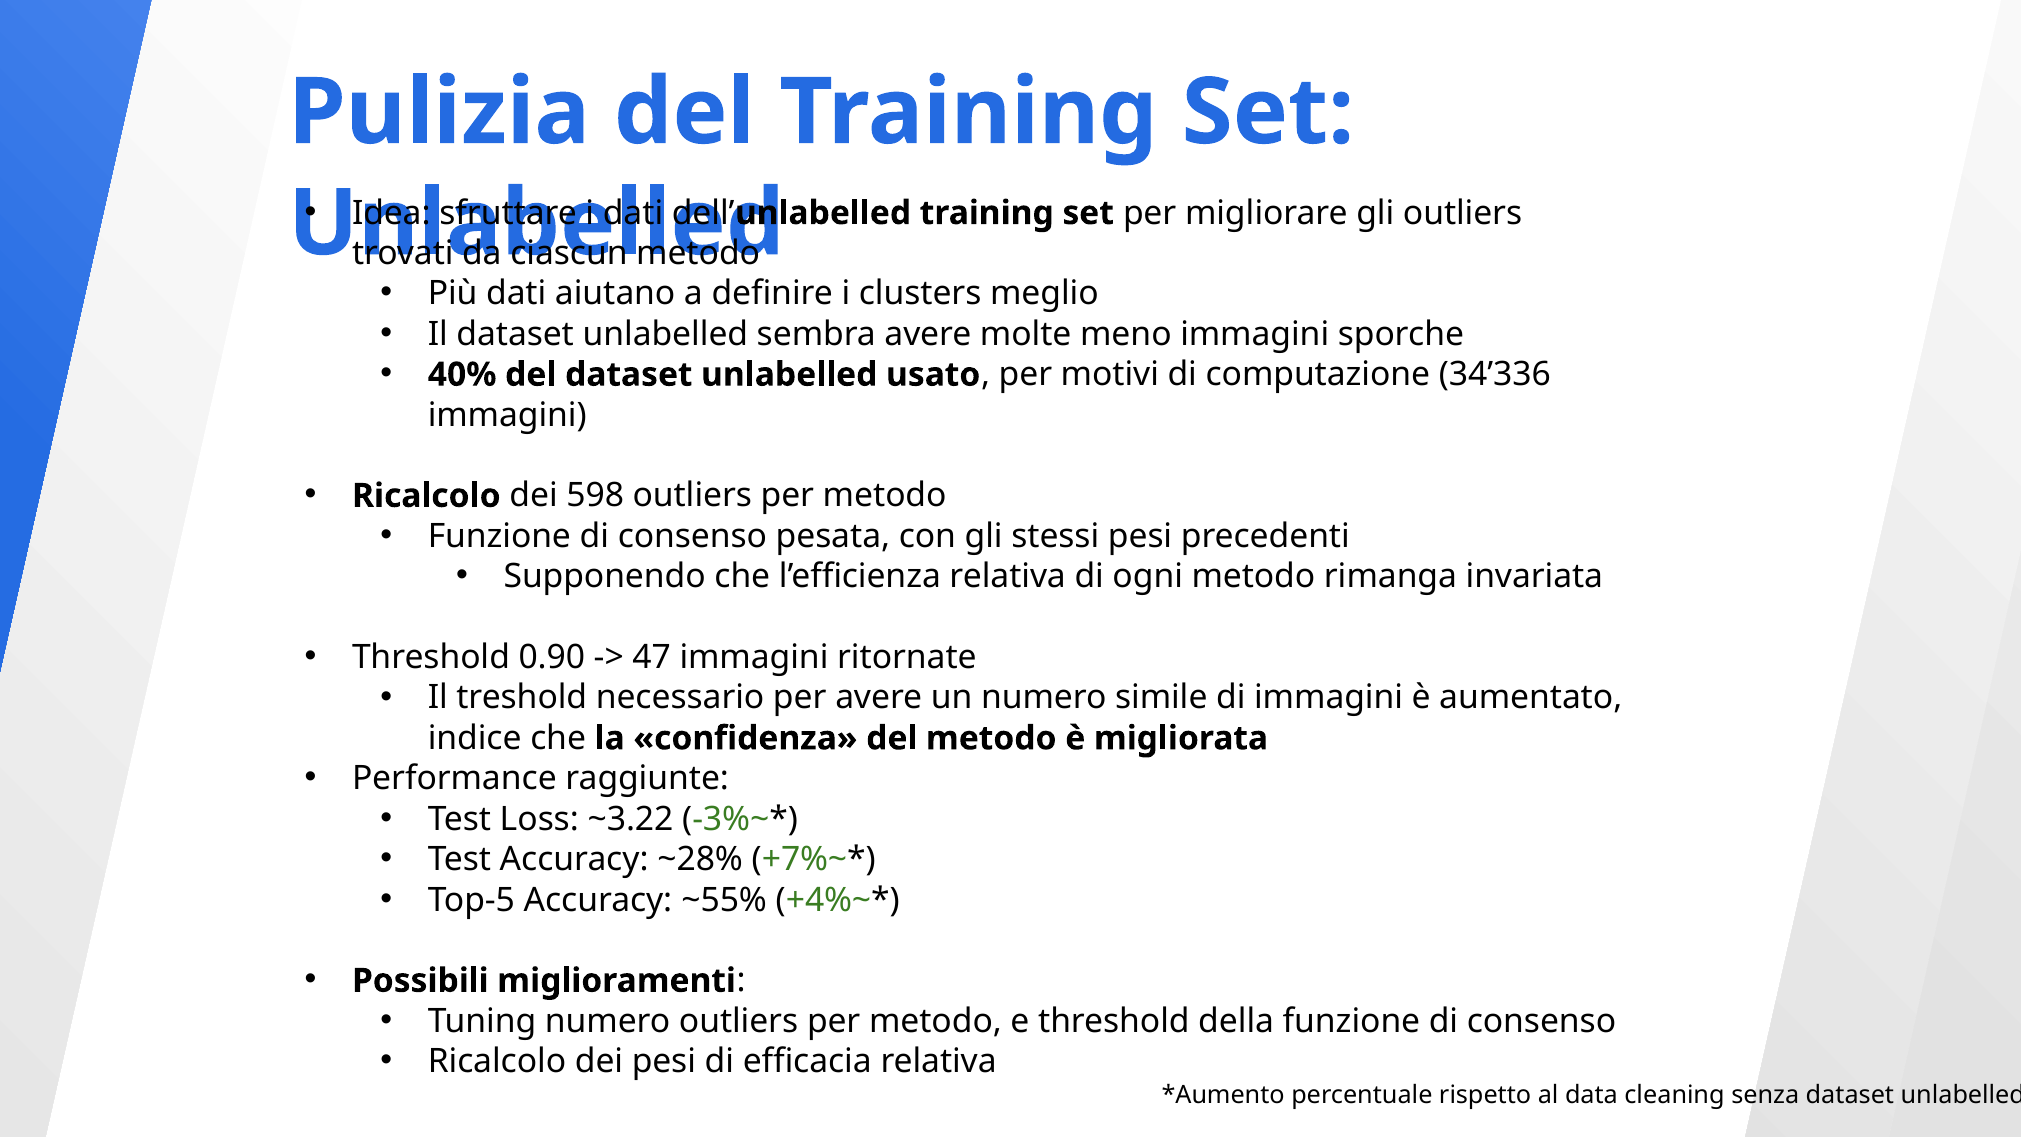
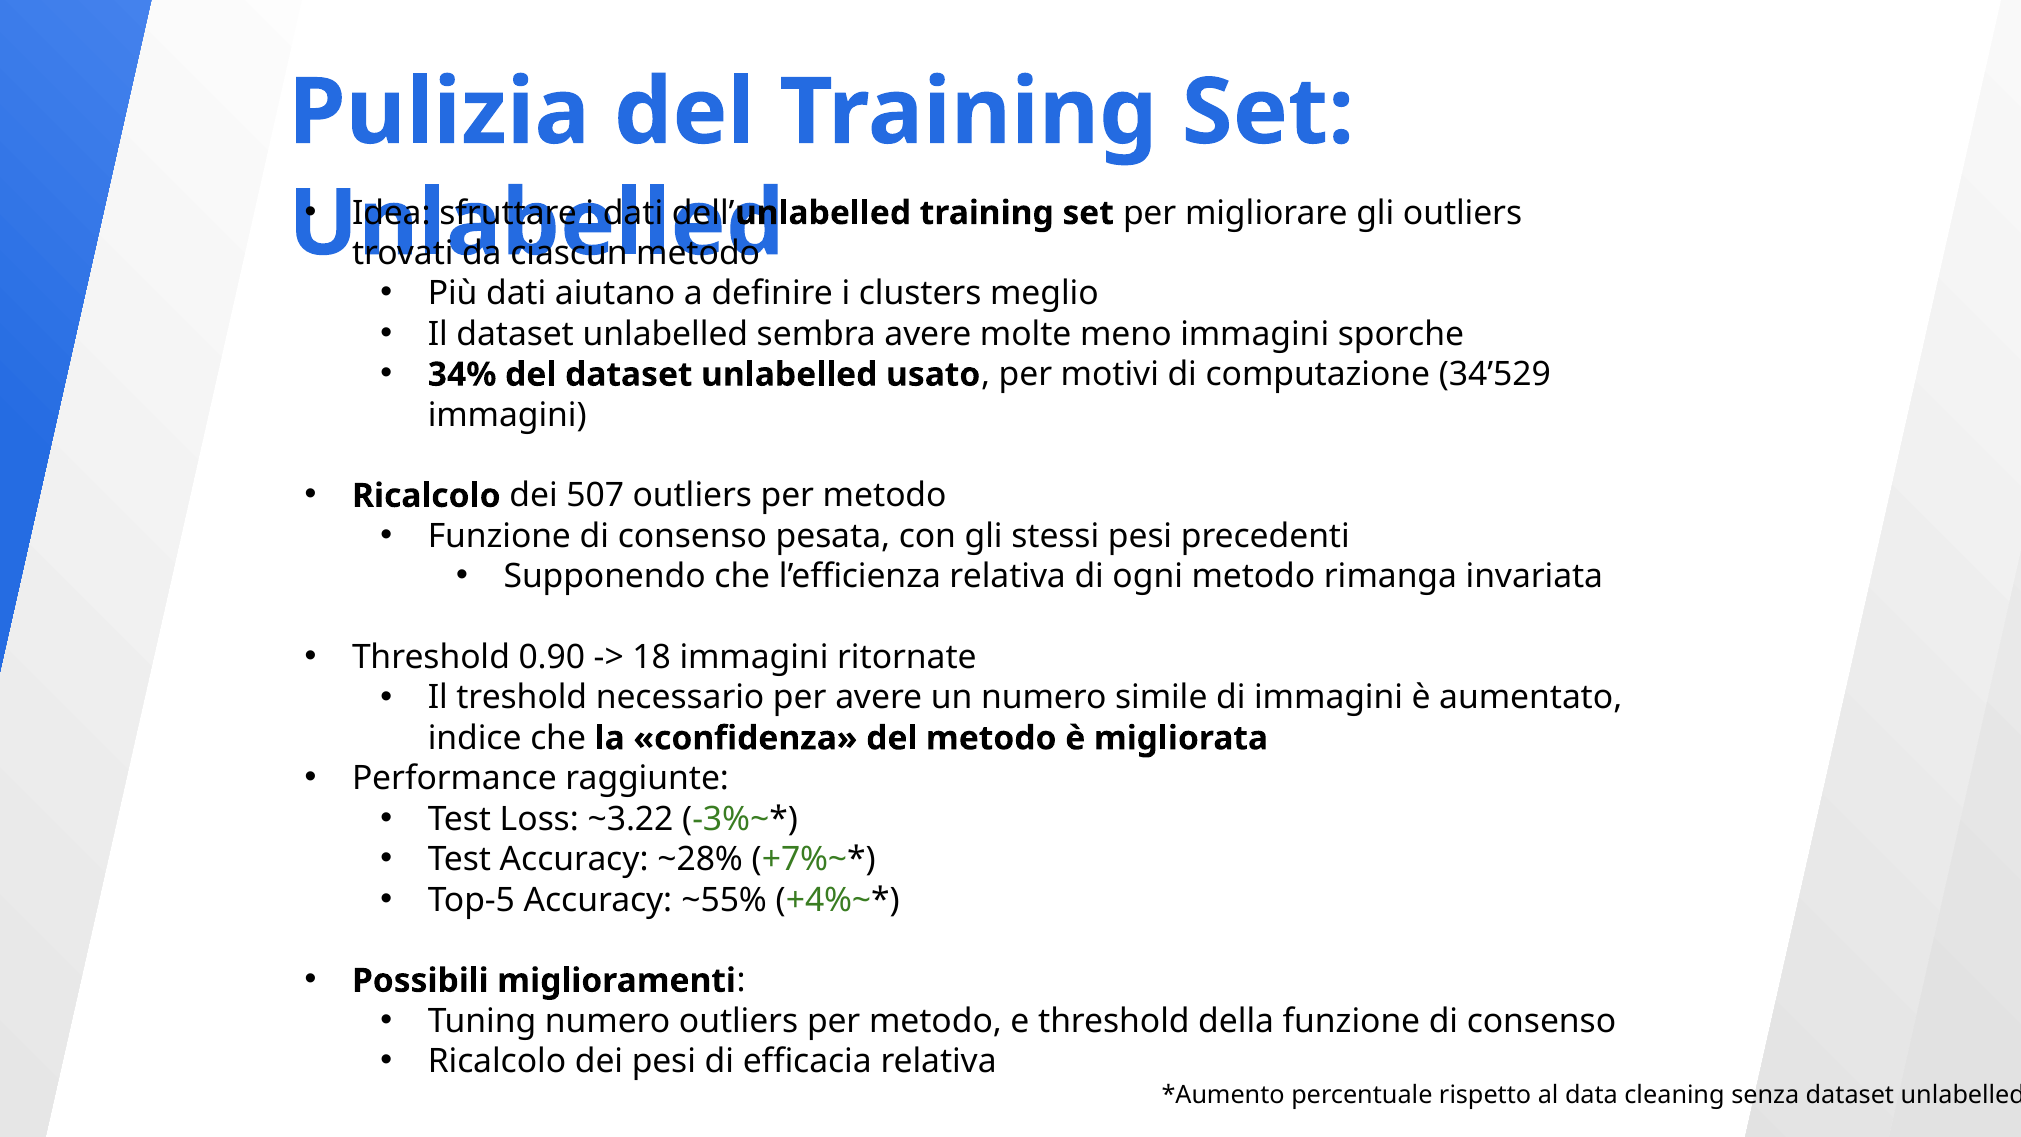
40%: 40% -> 34%
34’336: 34’336 -> 34’529
598: 598 -> 507
47: 47 -> 18
